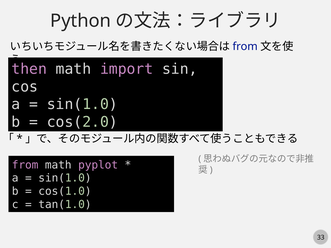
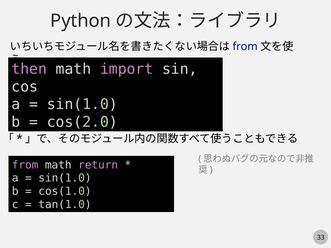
pyplot: pyplot -> return
